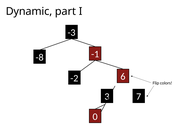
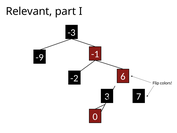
Dynamic: Dynamic -> Relevant
-8: -8 -> -9
